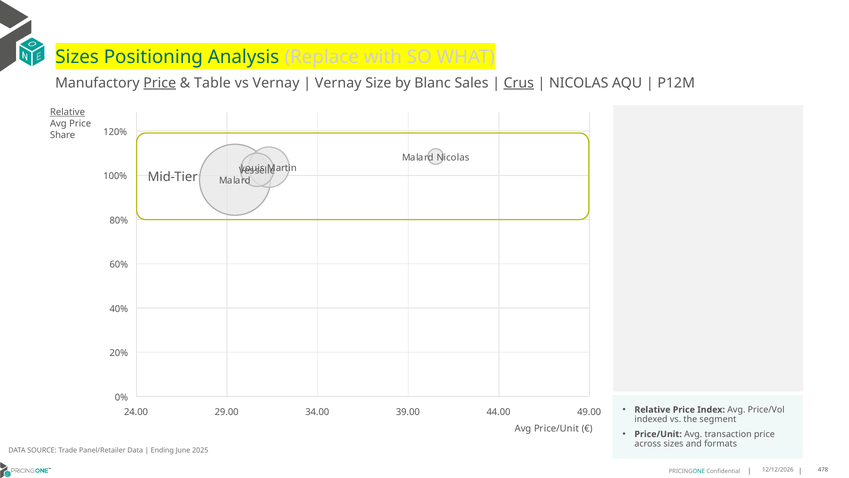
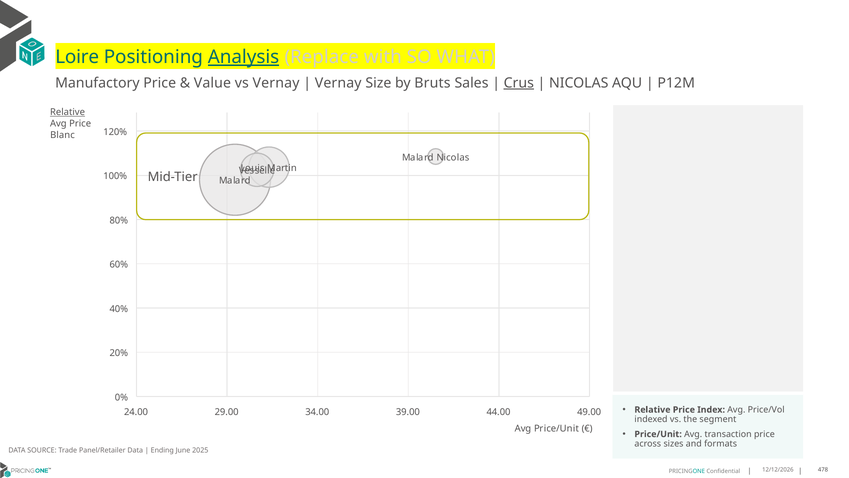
Sizes at (77, 57): Sizes -> Loire
Analysis underline: none -> present
Price at (160, 83) underline: present -> none
Table: Table -> Value
Blanc: Blanc -> Bruts
Share: Share -> Blanc
